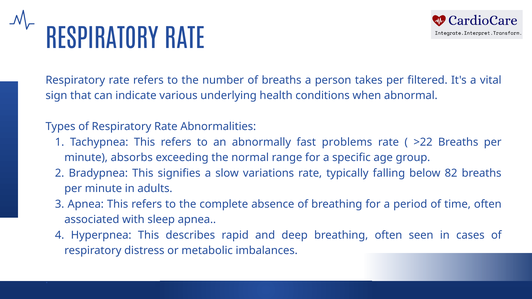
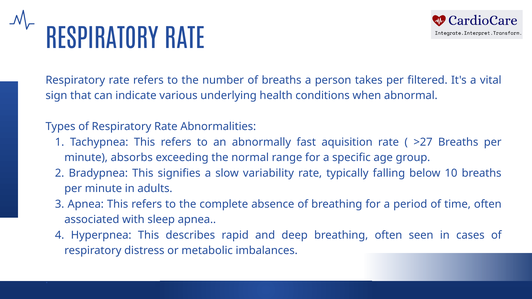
problems: problems -> aquisition
>22: >22 -> >27
variations: variations -> variability
82: 82 -> 10
